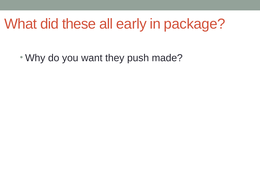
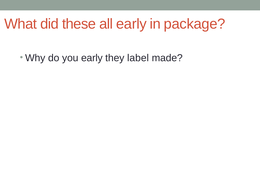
you want: want -> early
push: push -> label
